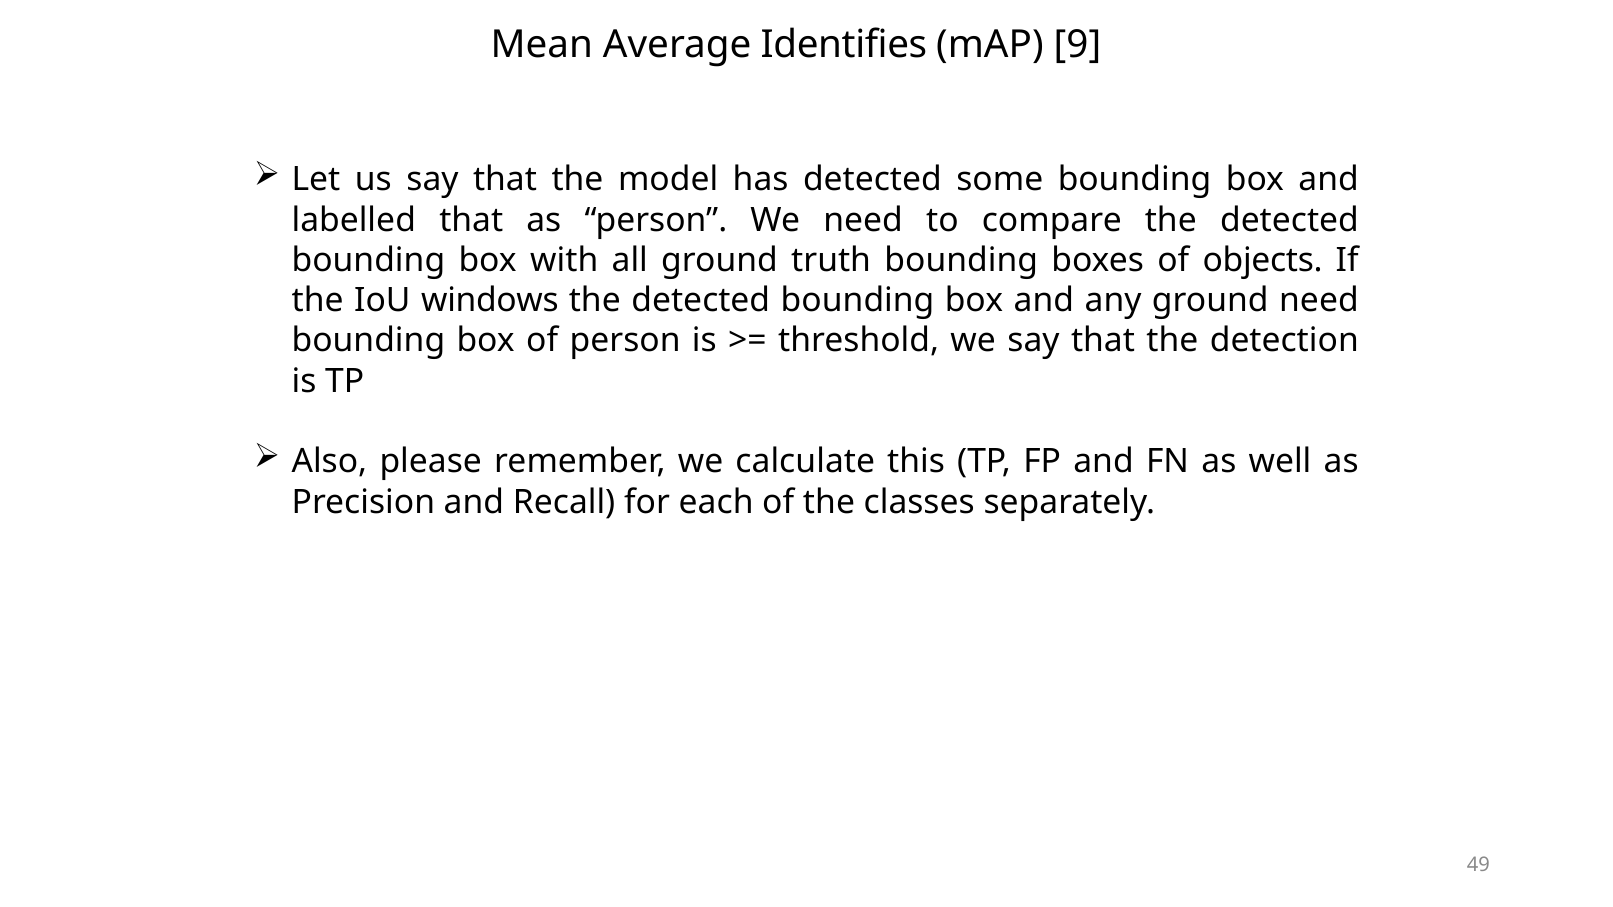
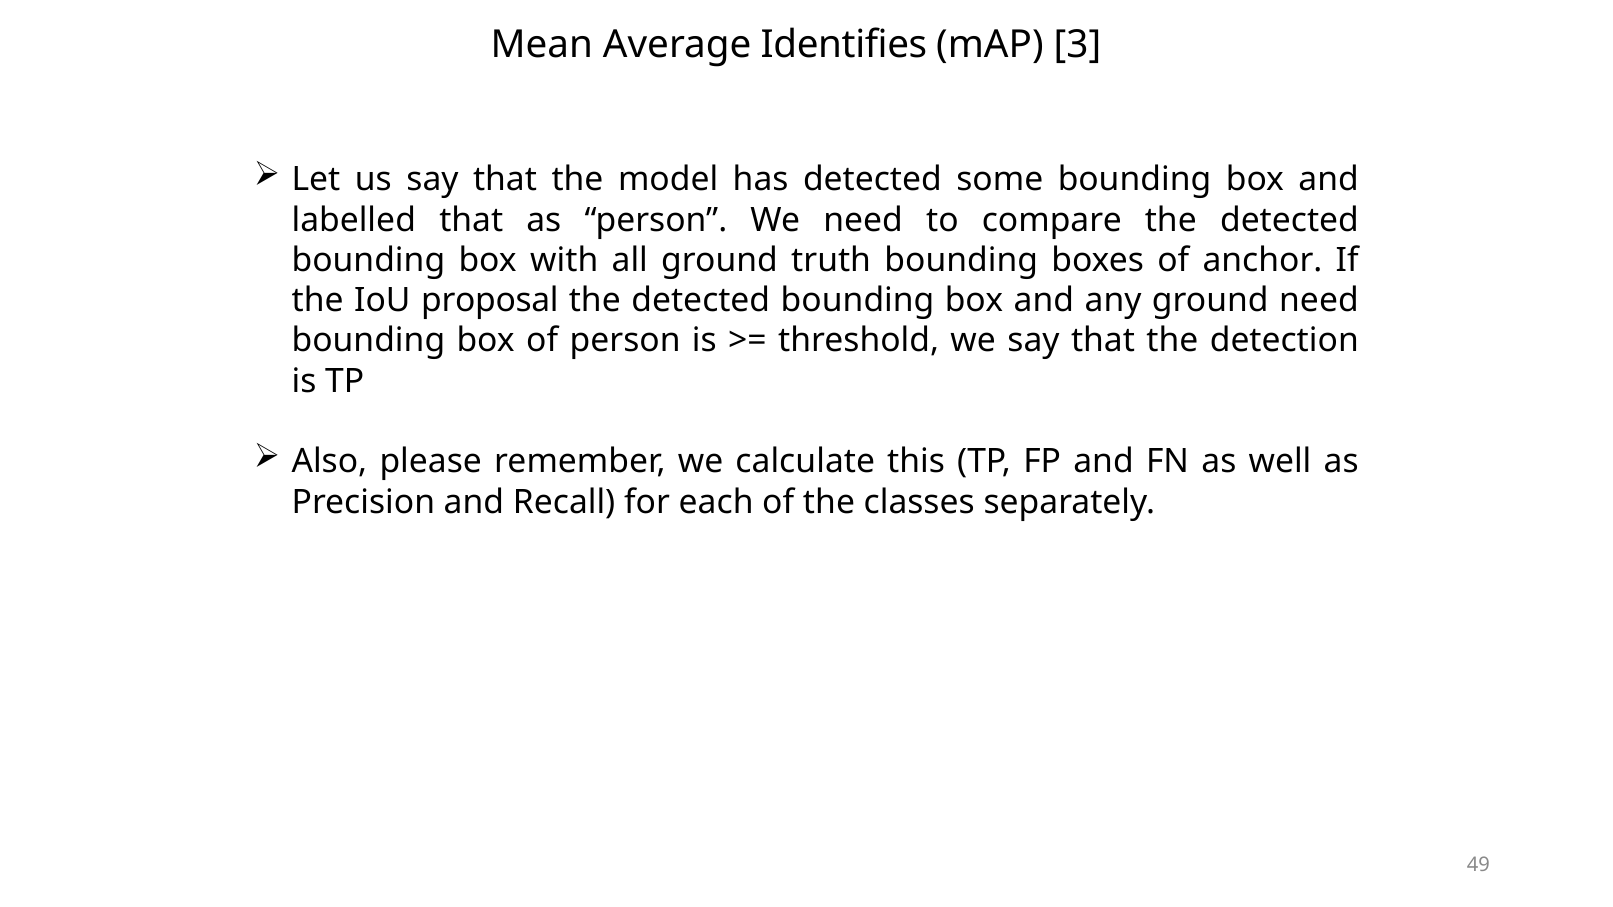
9: 9 -> 3
objects: objects -> anchor
windows: windows -> proposal
